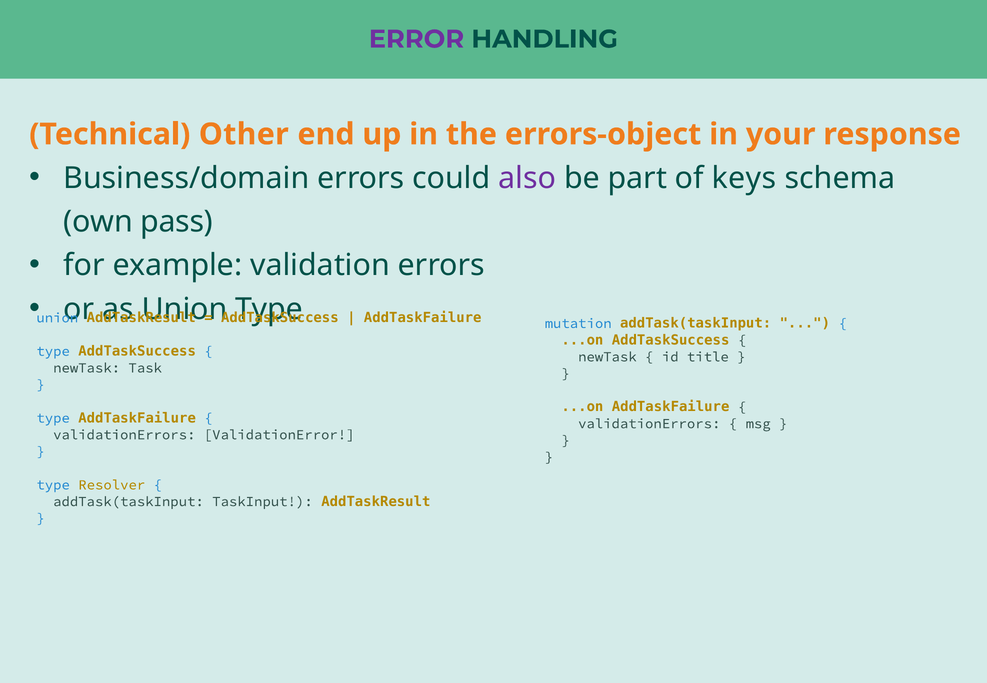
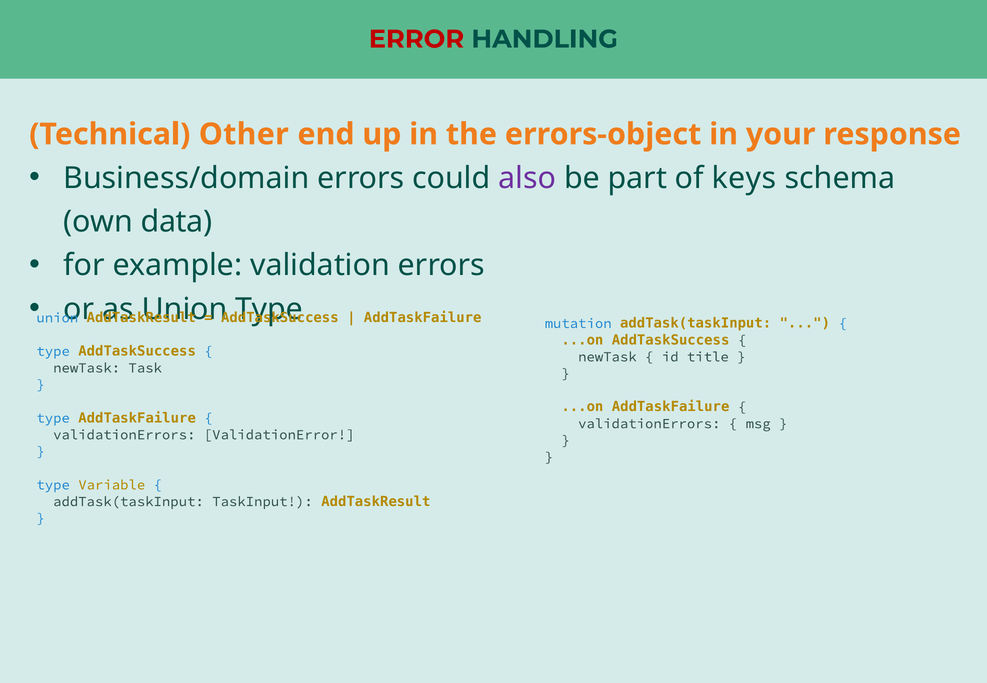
ERROR colour: purple -> red
pass: pass -> data
Resolver: Resolver -> Variable
